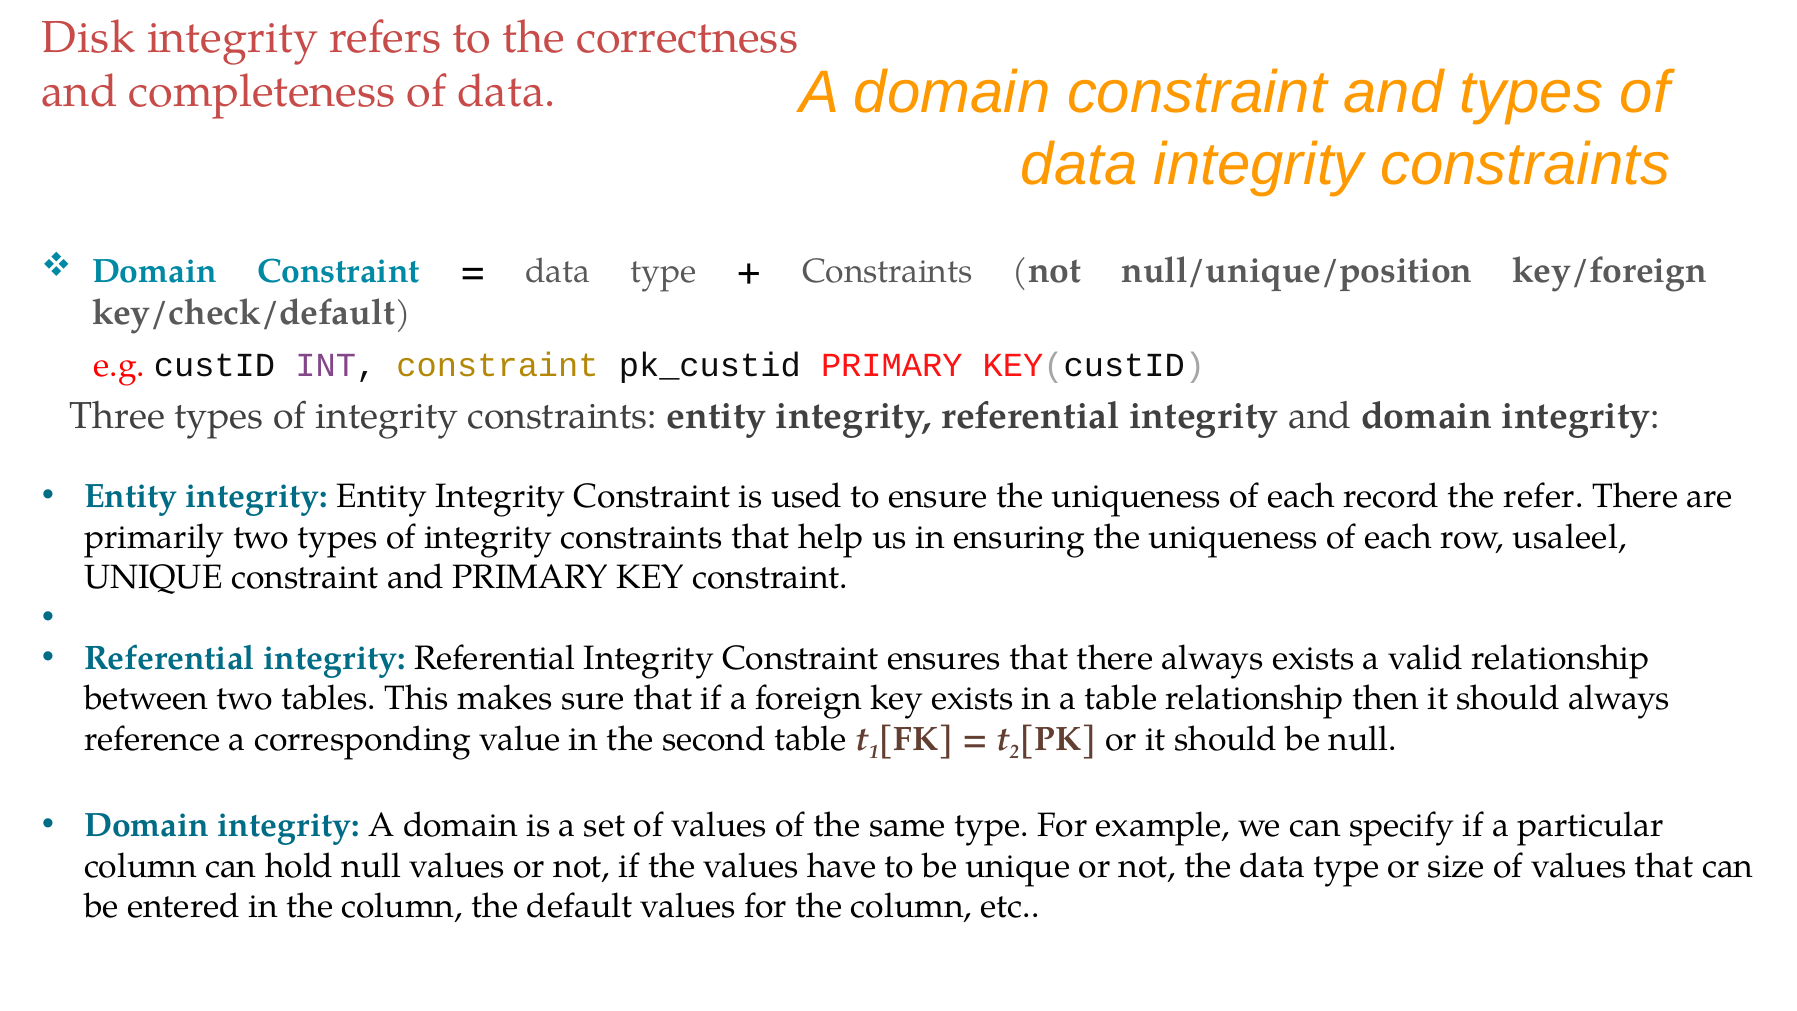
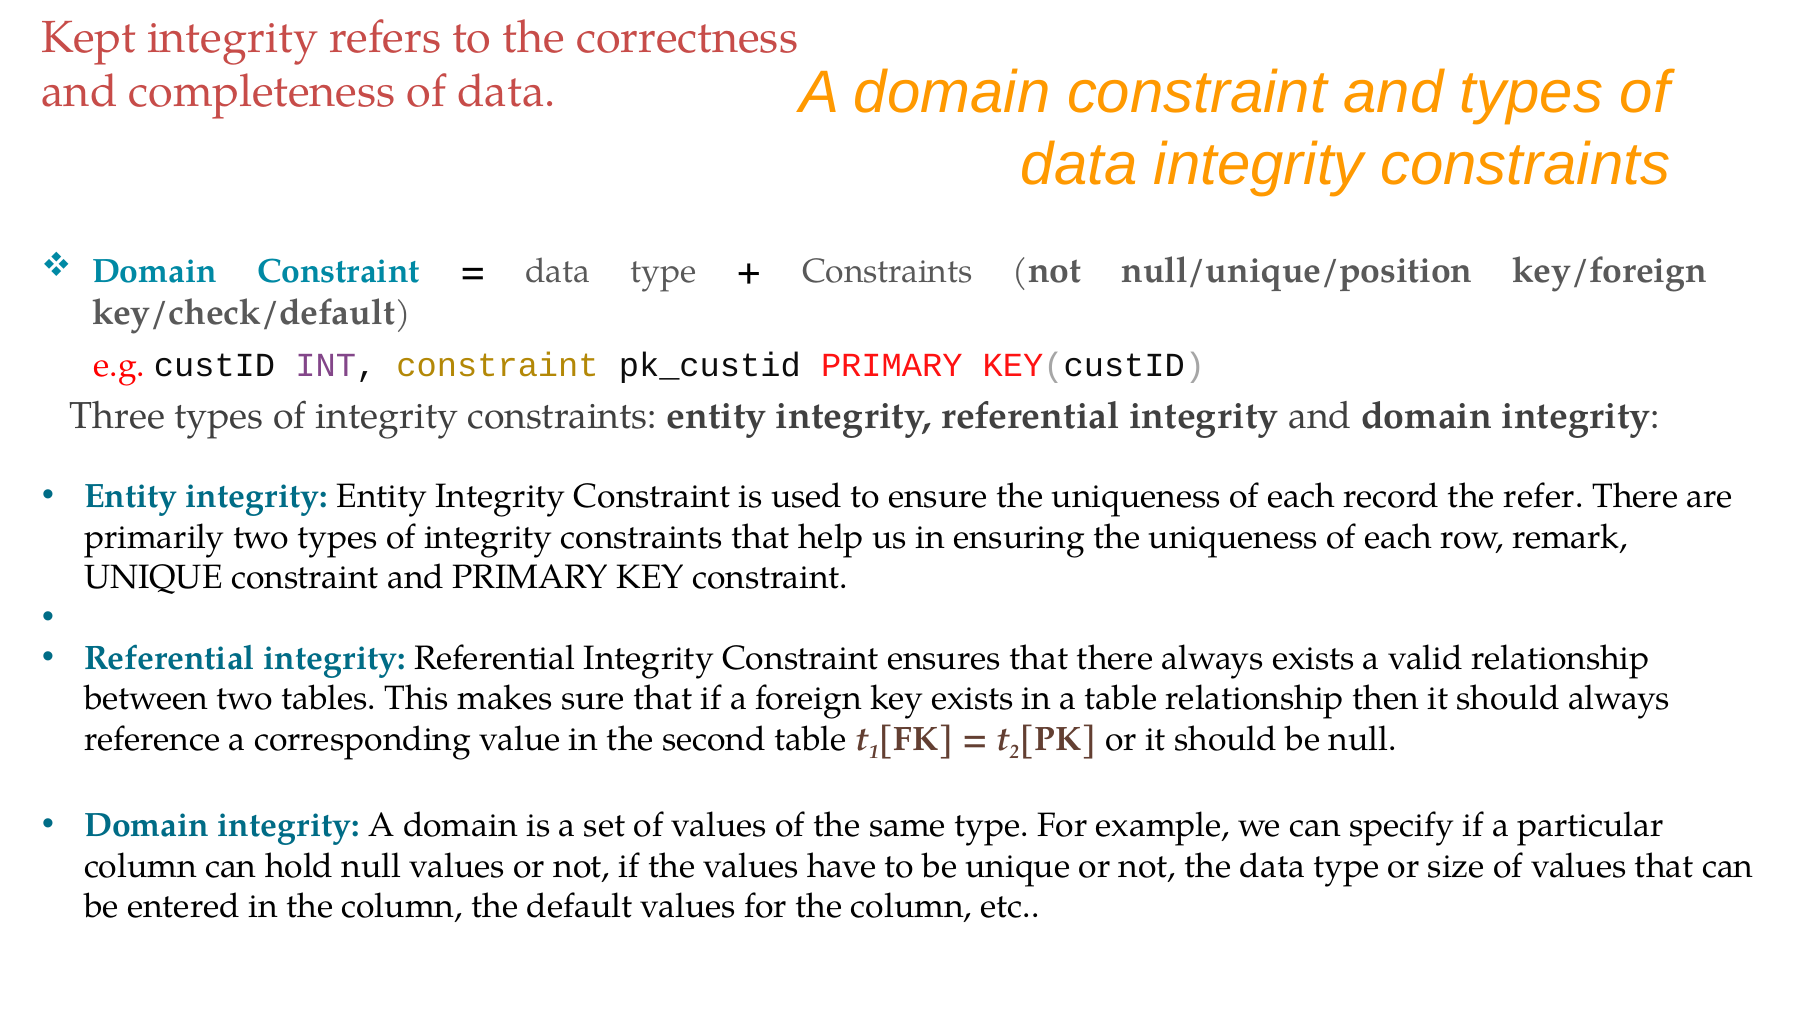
Disk: Disk -> Kept
usaleel: usaleel -> remark
